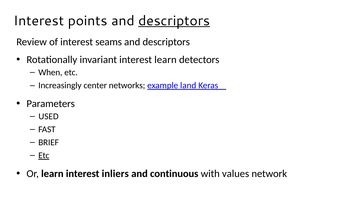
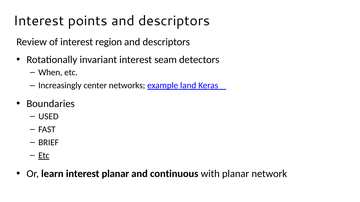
descriptors at (174, 21) underline: present -> none
seams: seams -> region
interest learn: learn -> seam
Parameters: Parameters -> Boundaries
interest inliers: inliers -> planar
with values: values -> planar
